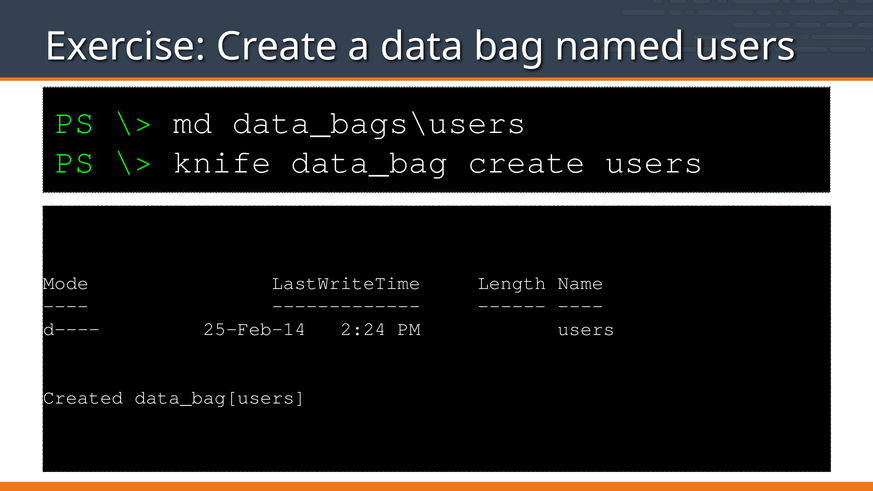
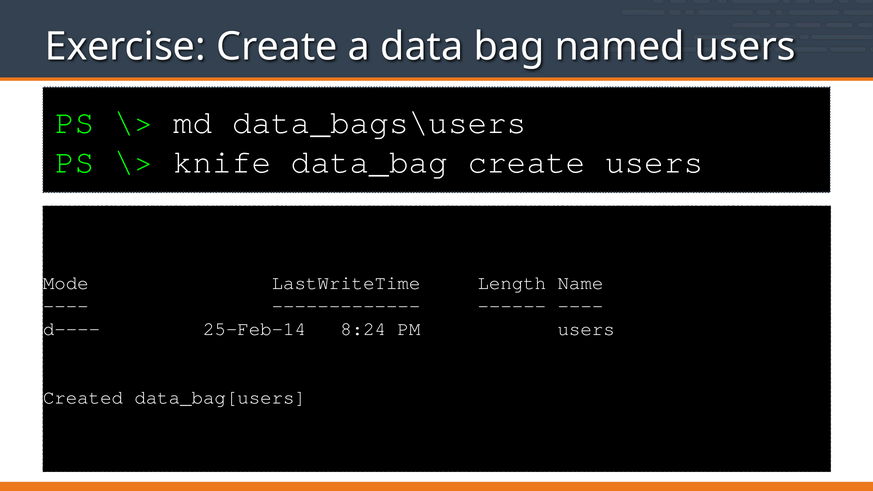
2:24: 2:24 -> 8:24
